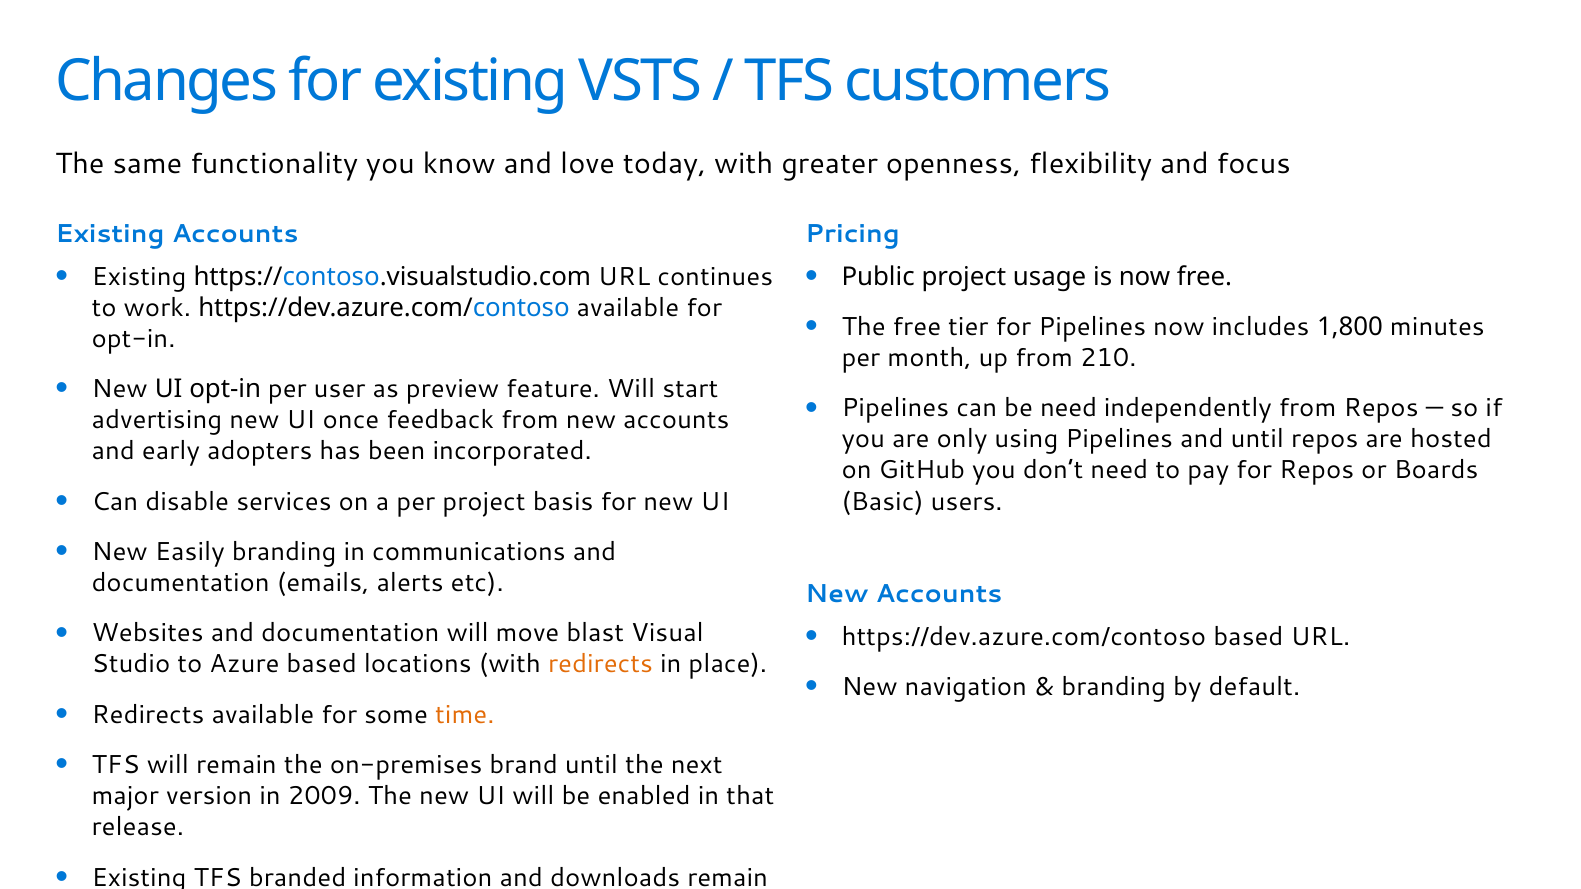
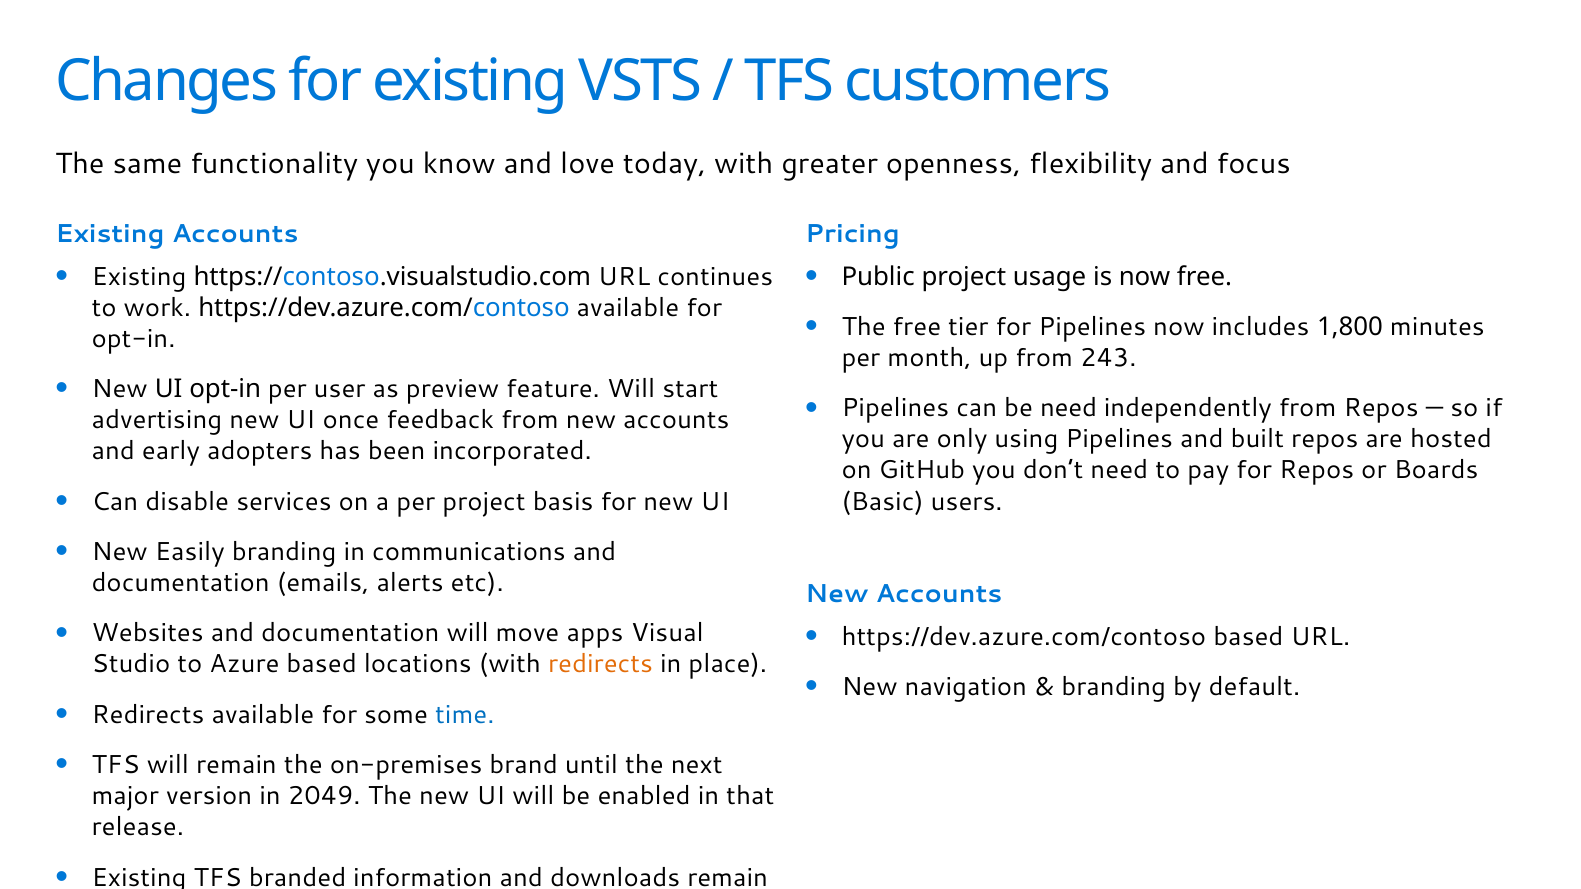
210: 210 -> 243
and until: until -> built
blast: blast -> apps
time colour: orange -> blue
2009: 2009 -> 2049
